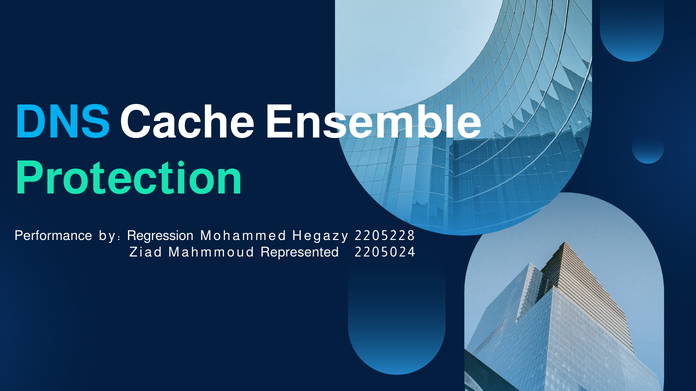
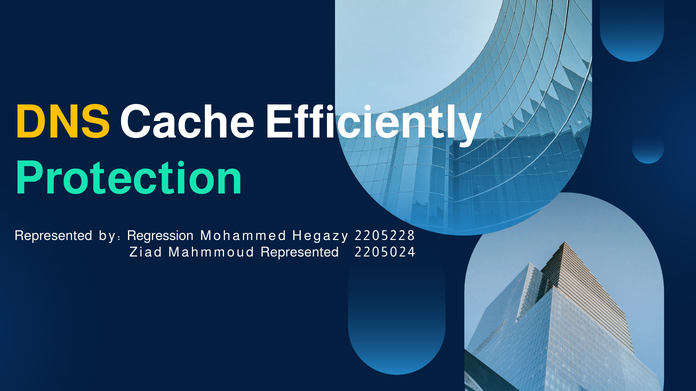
DNS colour: light blue -> yellow
Ensemble: Ensemble -> Efficiently
Performance at (53, 236): Performance -> Represented
